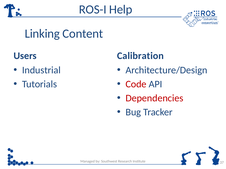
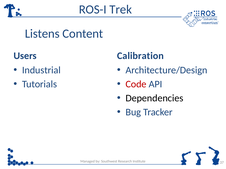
Help: Help -> Trek
Linking: Linking -> Listens
Dependencies colour: red -> black
